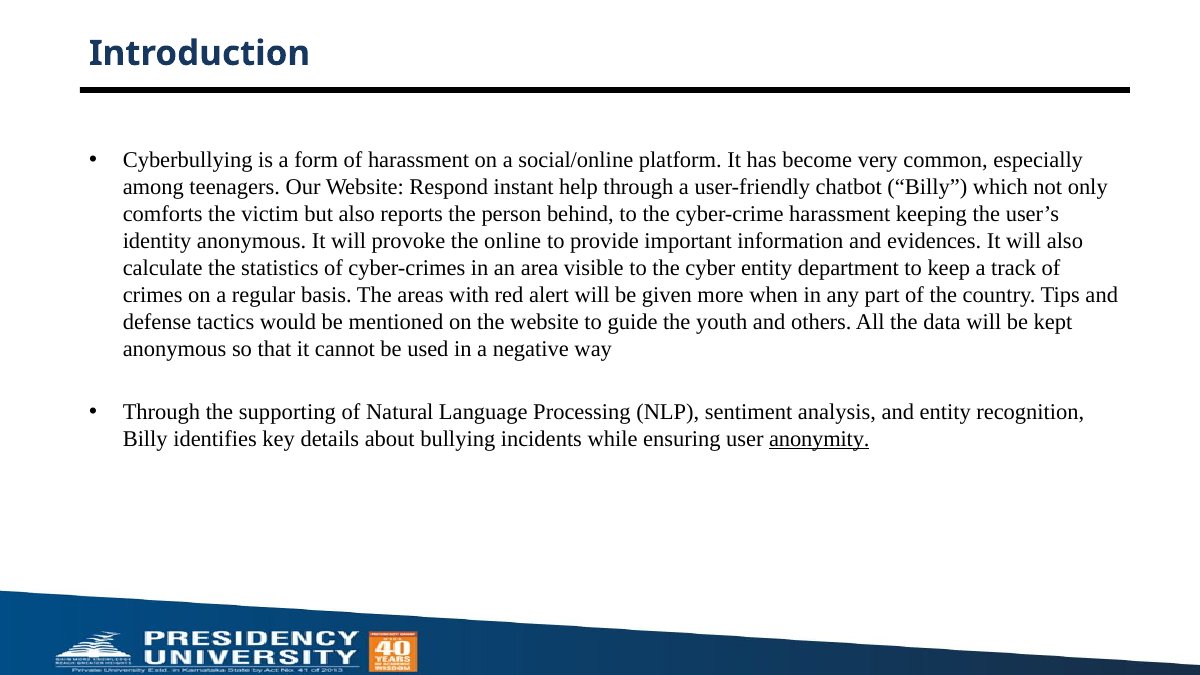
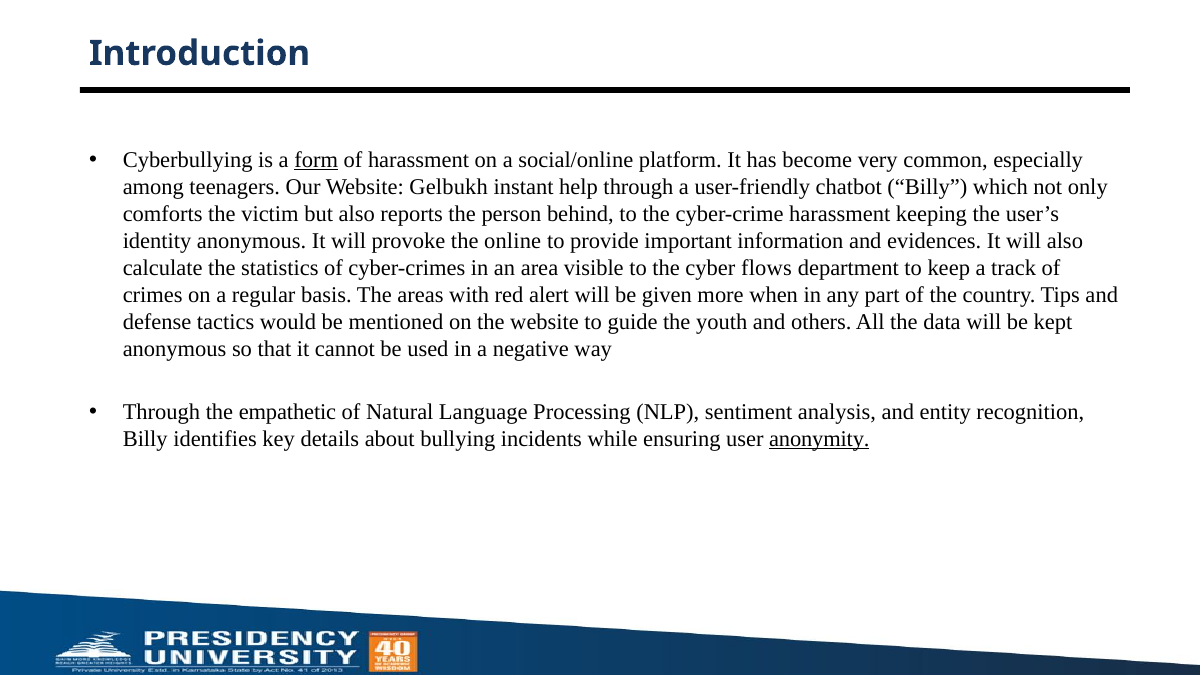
form underline: none -> present
Respond: Respond -> Gelbukh
cyber entity: entity -> flows
supporting: supporting -> empathetic
